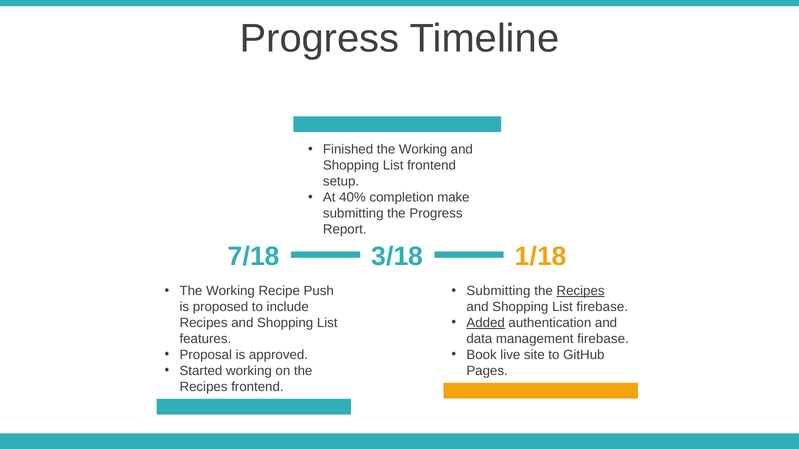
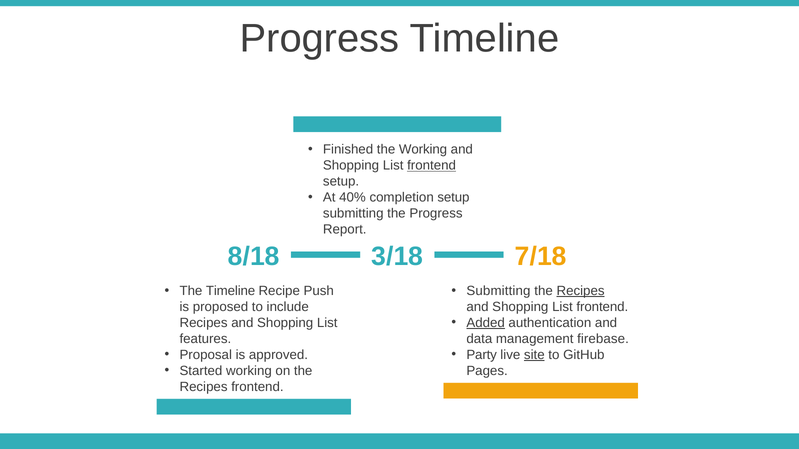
frontend at (432, 166) underline: none -> present
completion make: make -> setup
7/18: 7/18 -> 8/18
1/18: 1/18 -> 7/18
Working at (231, 291): Working -> Timeline
firebase at (602, 307): firebase -> frontend
Book: Book -> Party
site underline: none -> present
